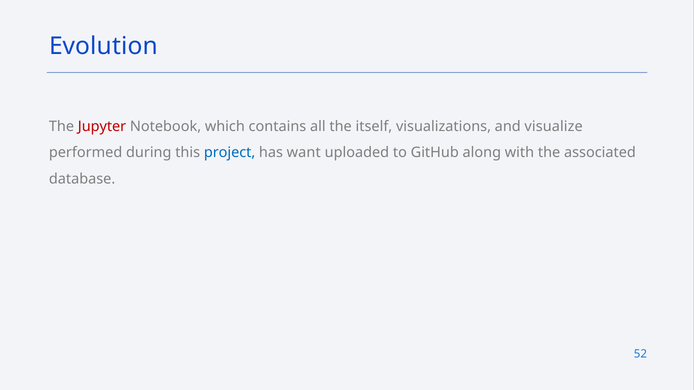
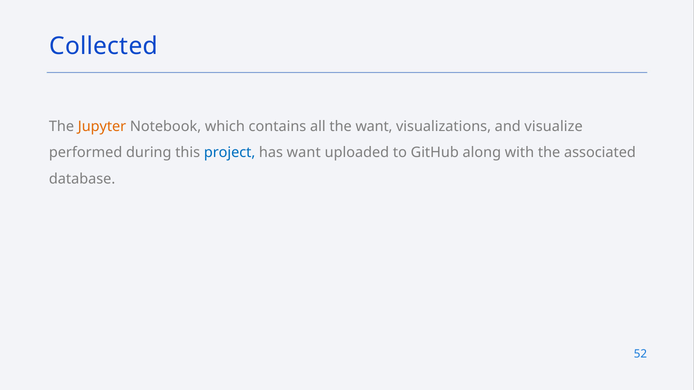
Evolution: Evolution -> Collected
Jupyter colour: red -> orange
the itself: itself -> want
